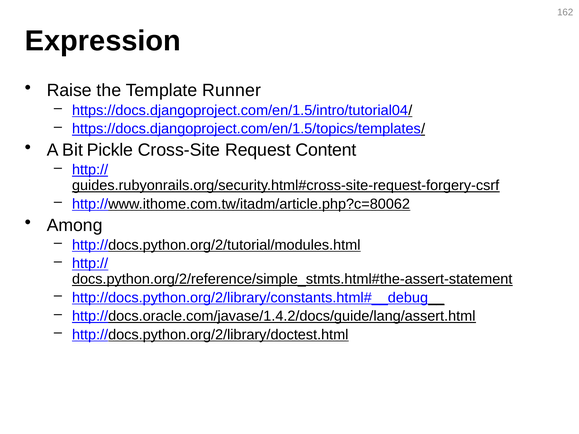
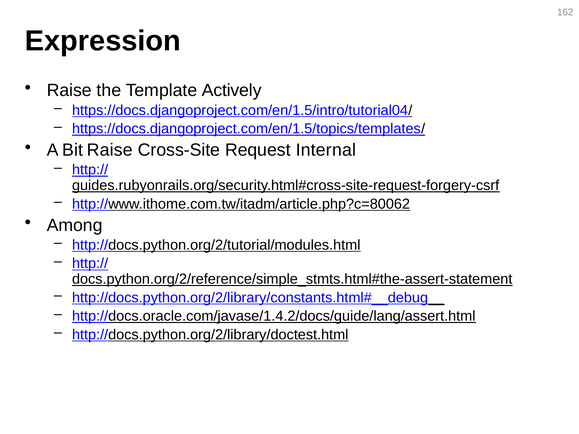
Runner: Runner -> Actively
Bit Pickle: Pickle -> Raise
Content: Content -> Internal
